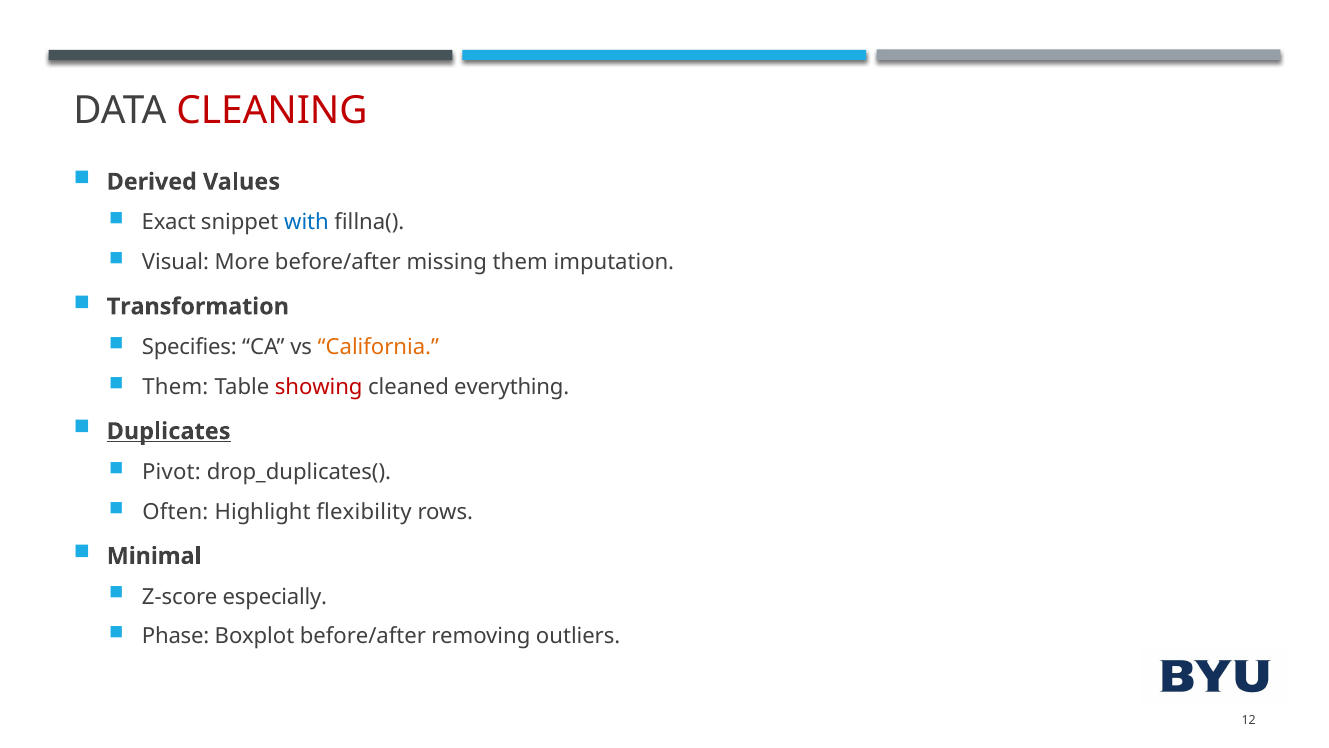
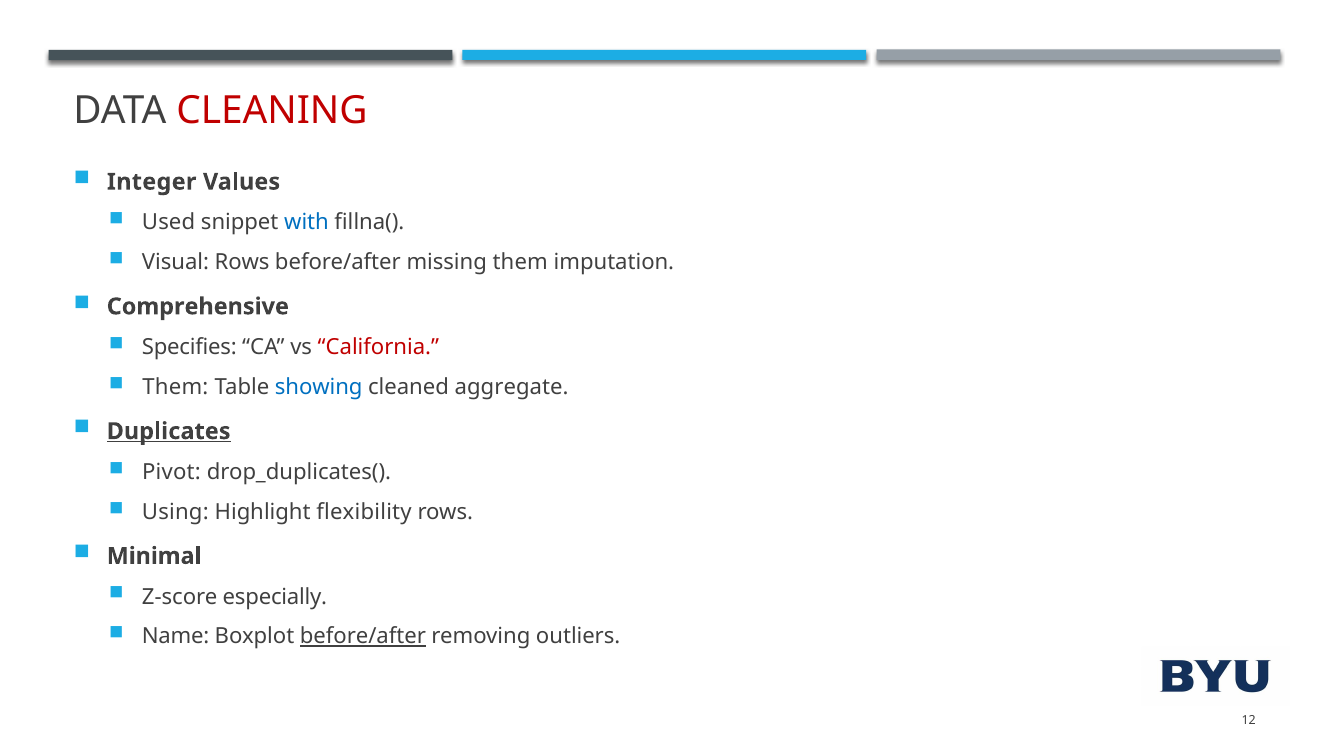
Derived: Derived -> Integer
Exact: Exact -> Used
Visual More: More -> Rows
Transformation: Transformation -> Comprehensive
California colour: orange -> red
showing colour: red -> blue
everything: everything -> aggregate
Often: Often -> Using
Phase: Phase -> Name
before/after at (363, 636) underline: none -> present
